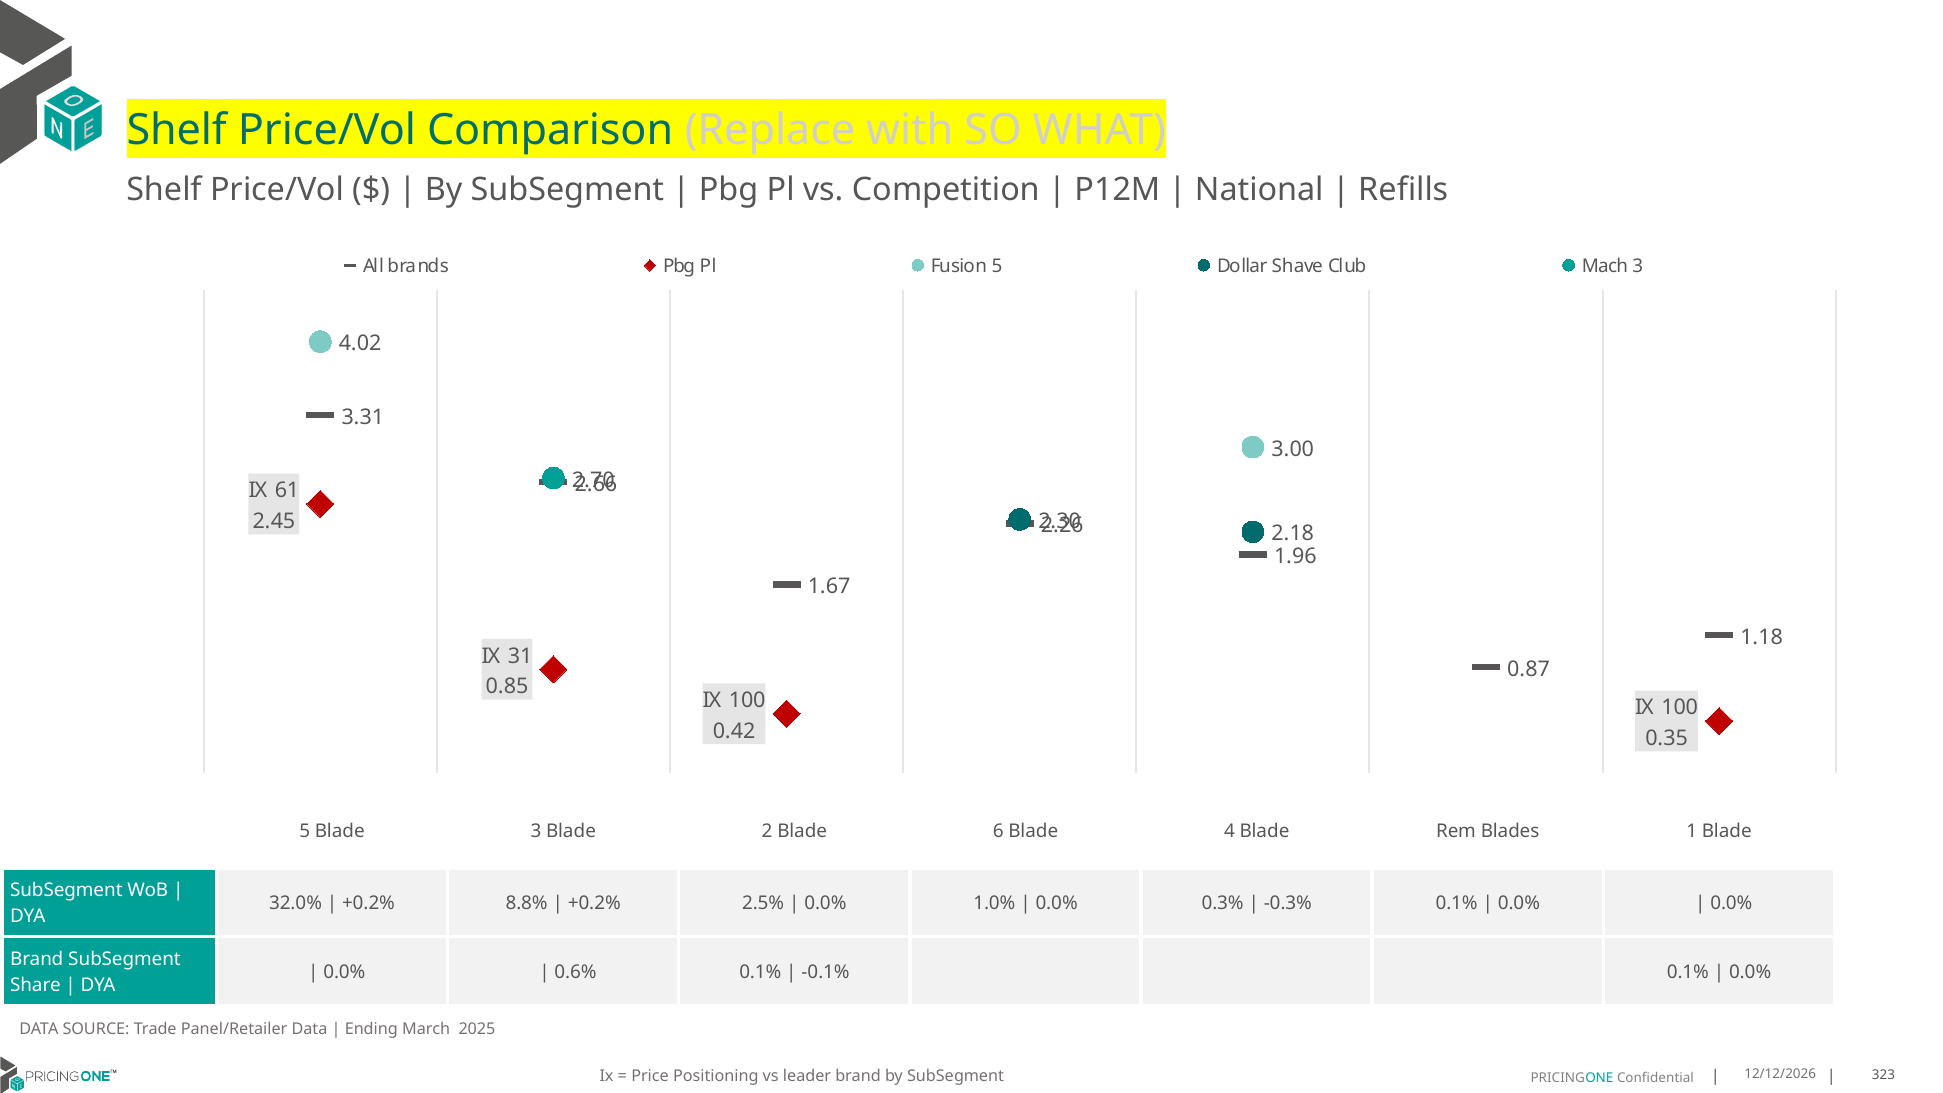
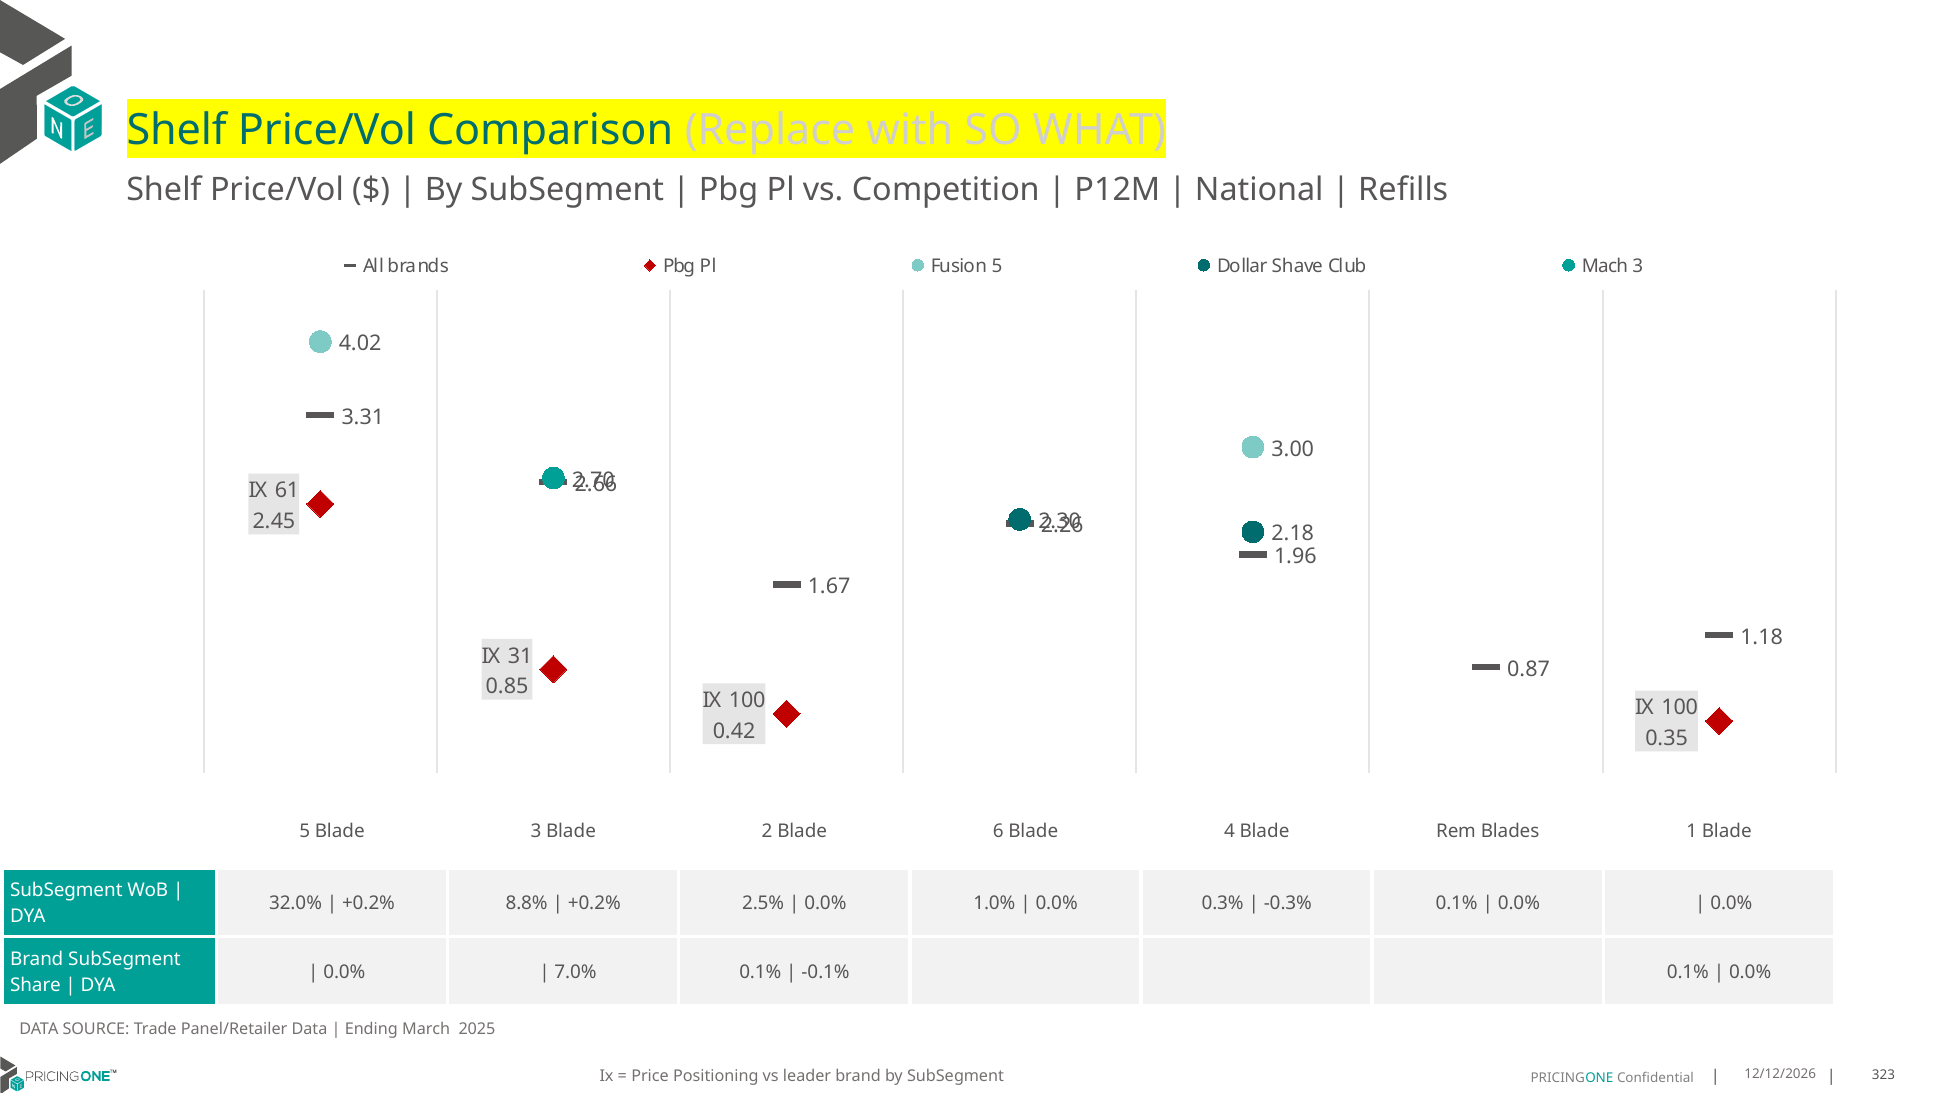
0.6%: 0.6% -> 7.0%
